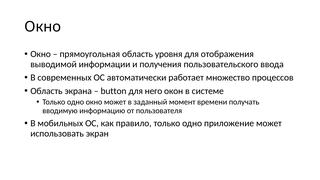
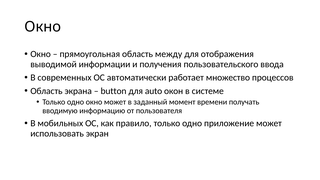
уровня: уровня -> между
него: него -> auto
